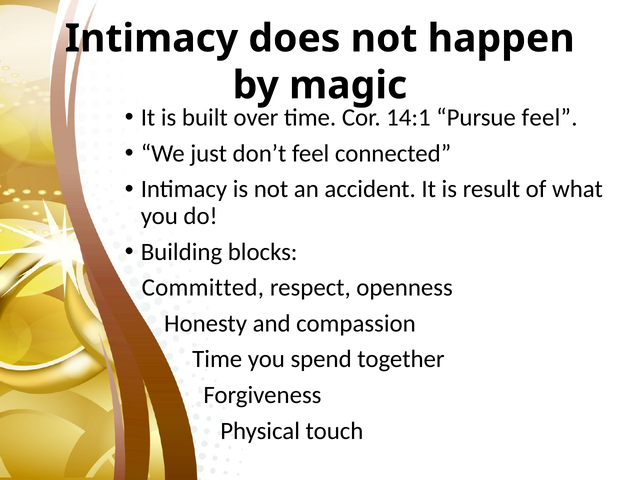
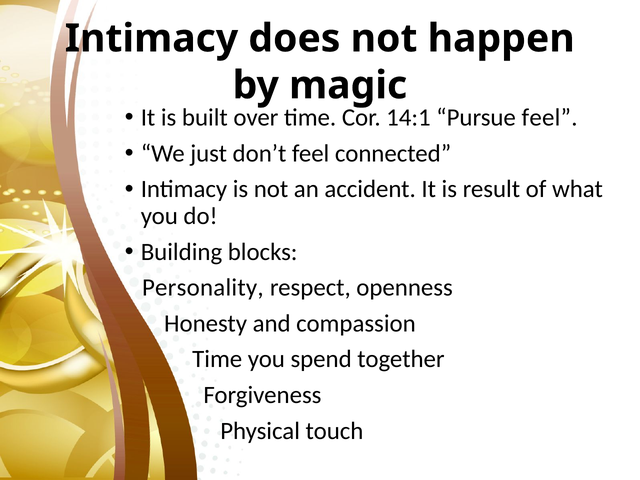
Committed: Committed -> Personality
